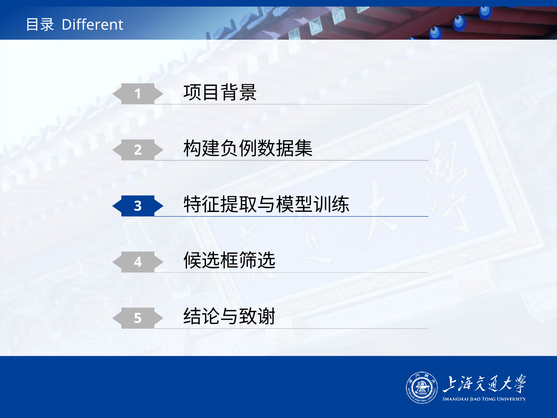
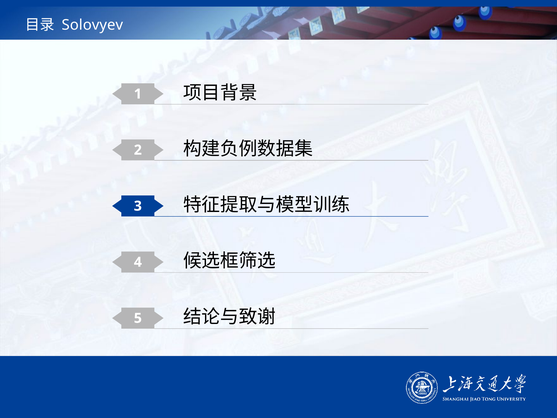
Different: Different -> Solovyev
